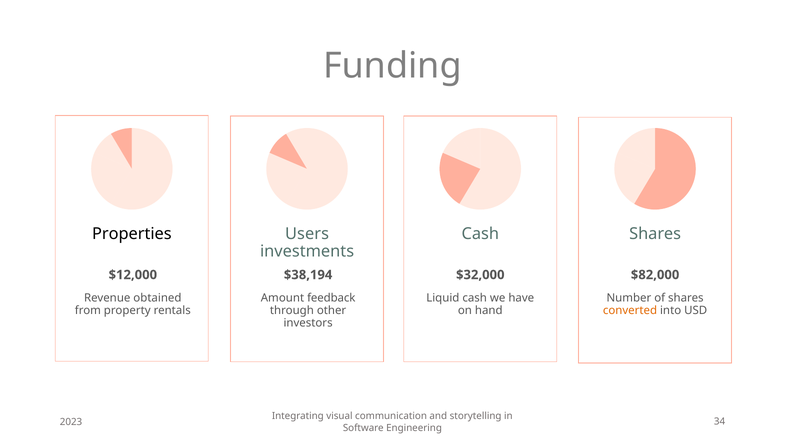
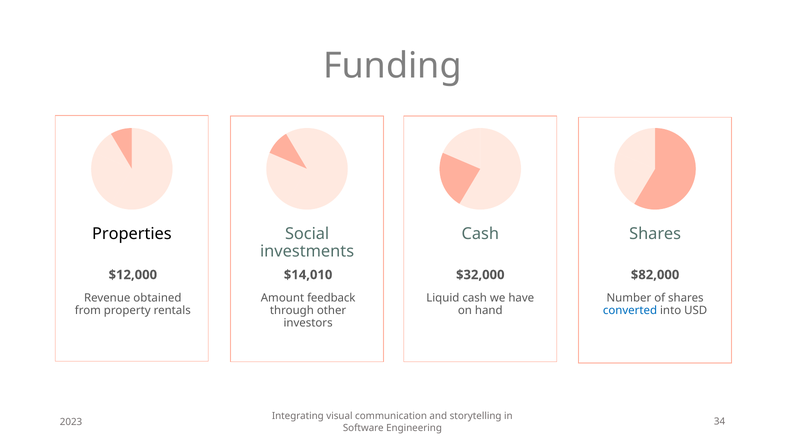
Users: Users -> Social
$38,194: $38,194 -> $14,010
converted colour: orange -> blue
